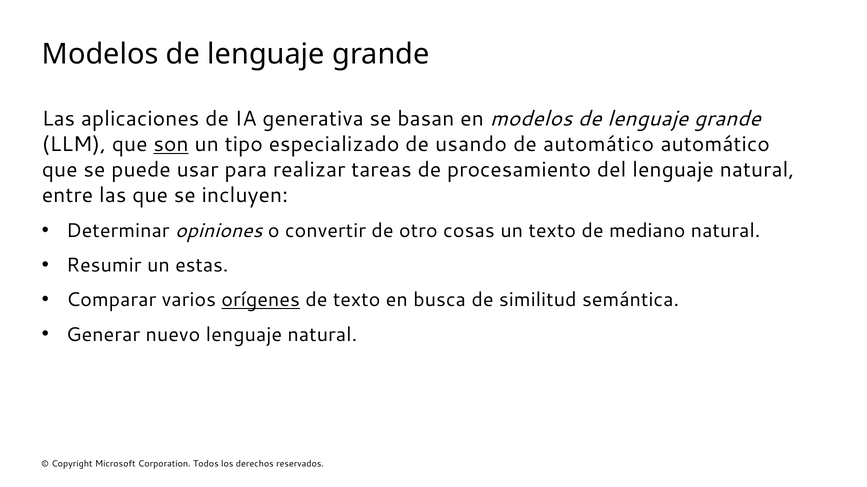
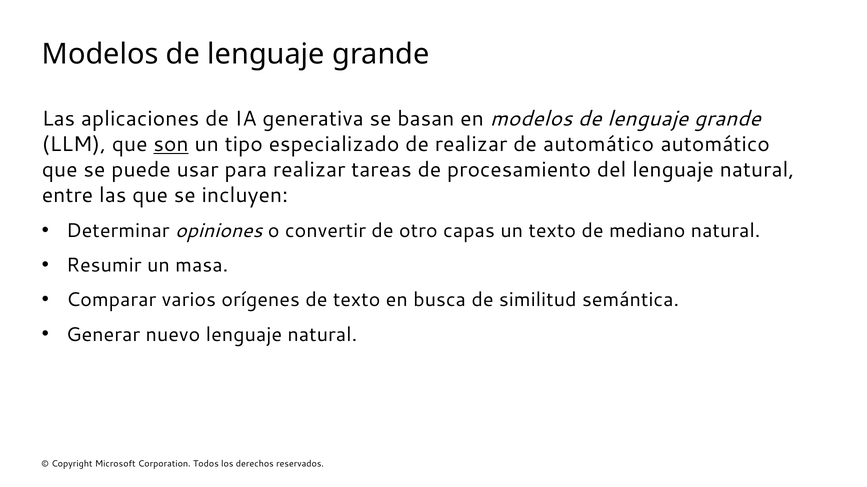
de usando: usando -> realizar
cosas: cosas -> capas
estas: estas -> masa
orígenes underline: present -> none
